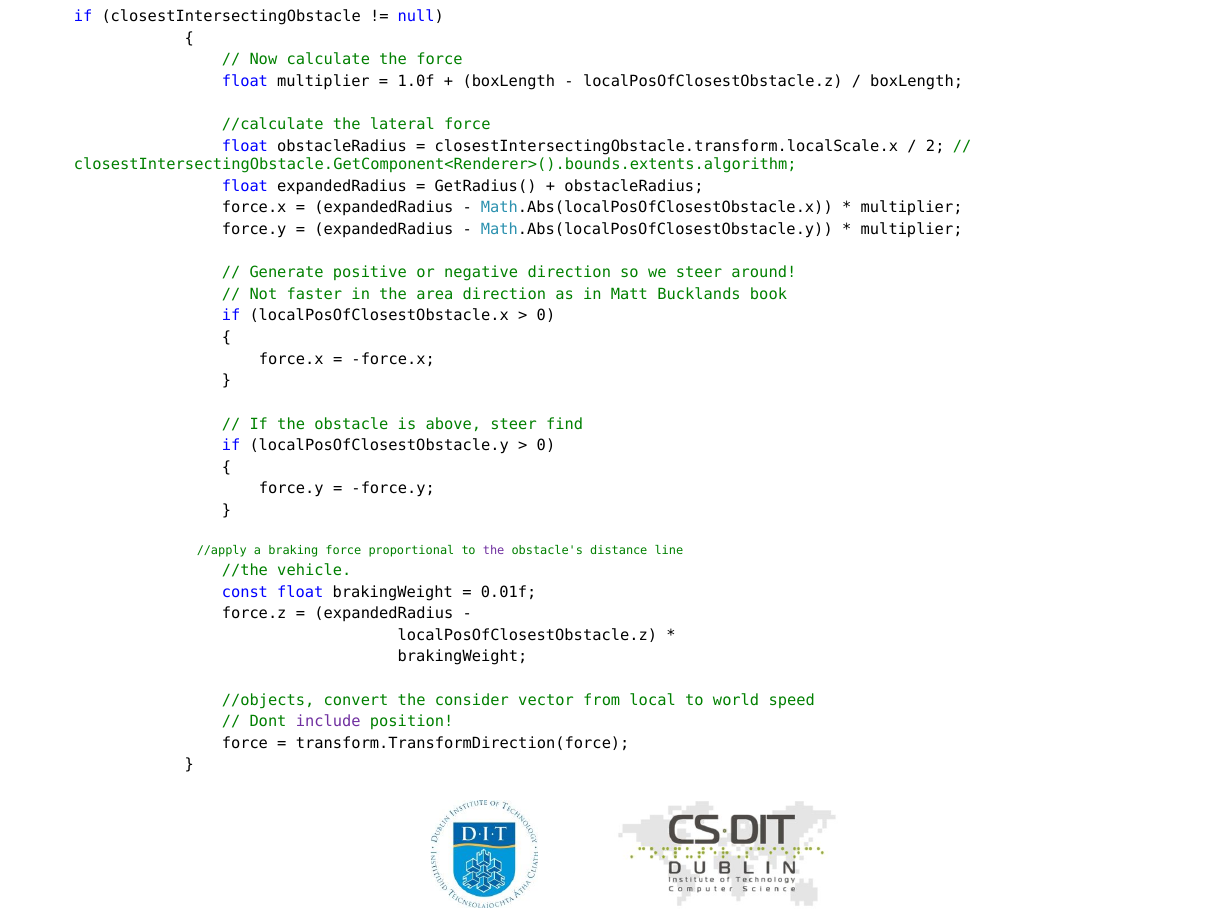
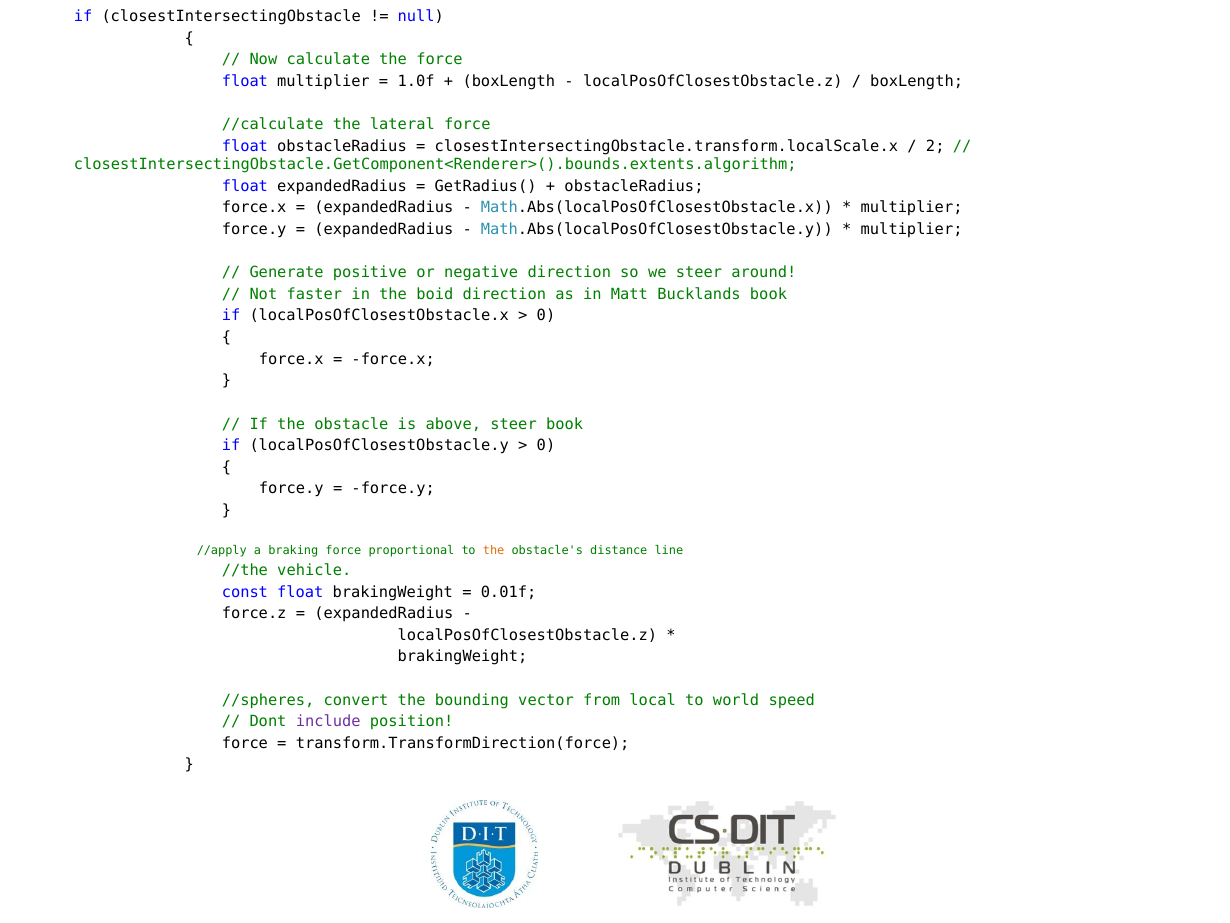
area: area -> boid
steer find: find -> book
the at (494, 550) colour: purple -> orange
//objects: //objects -> //spheres
consider: consider -> bounding
